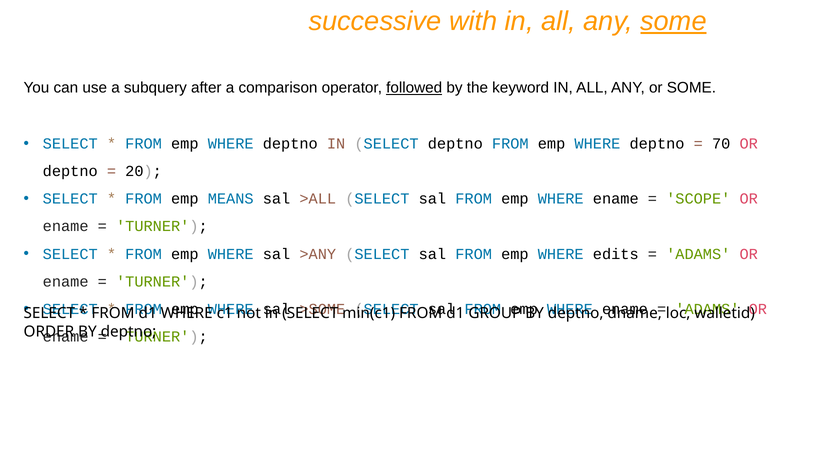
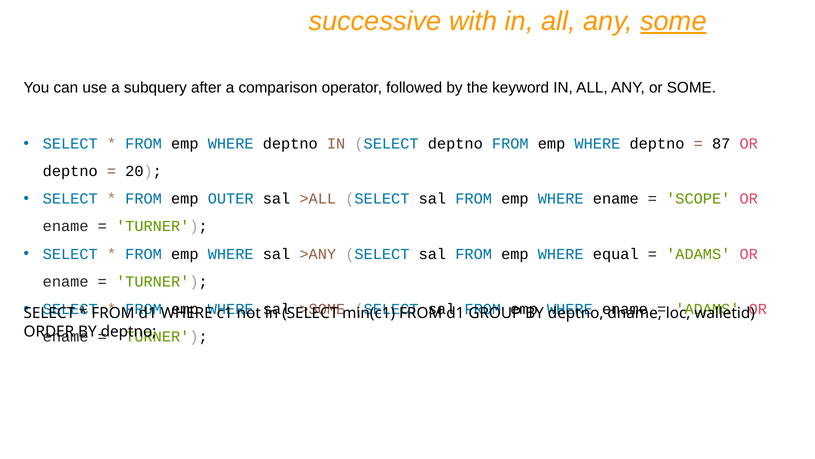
followed underline: present -> none
70: 70 -> 87
MEANS: MEANS -> OUTER
edits: edits -> equal
